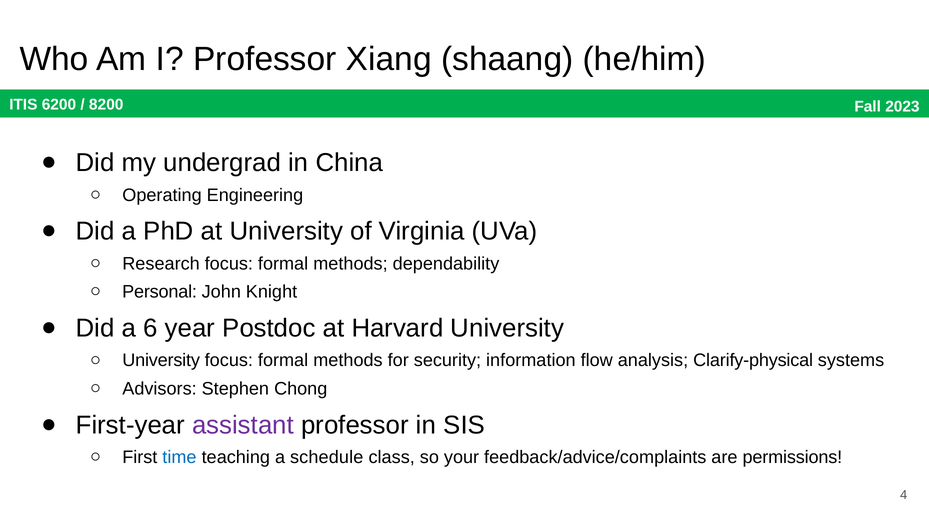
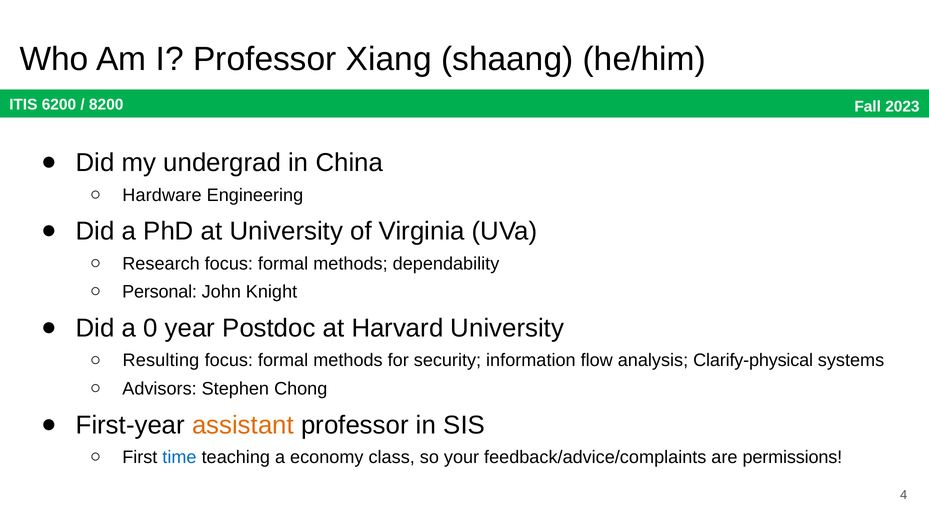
Operating: Operating -> Hardware
6: 6 -> 0
University at (161, 360): University -> Resulting
assistant colour: purple -> orange
schedule: schedule -> economy
